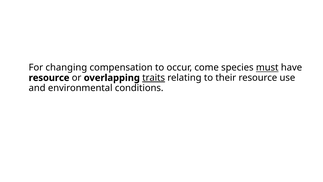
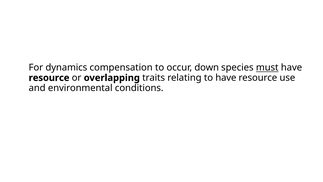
changing: changing -> dynamics
come: come -> down
traits underline: present -> none
to their: their -> have
